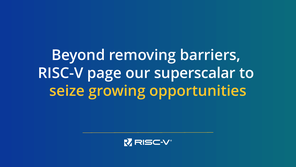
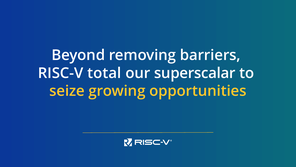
page: page -> total
